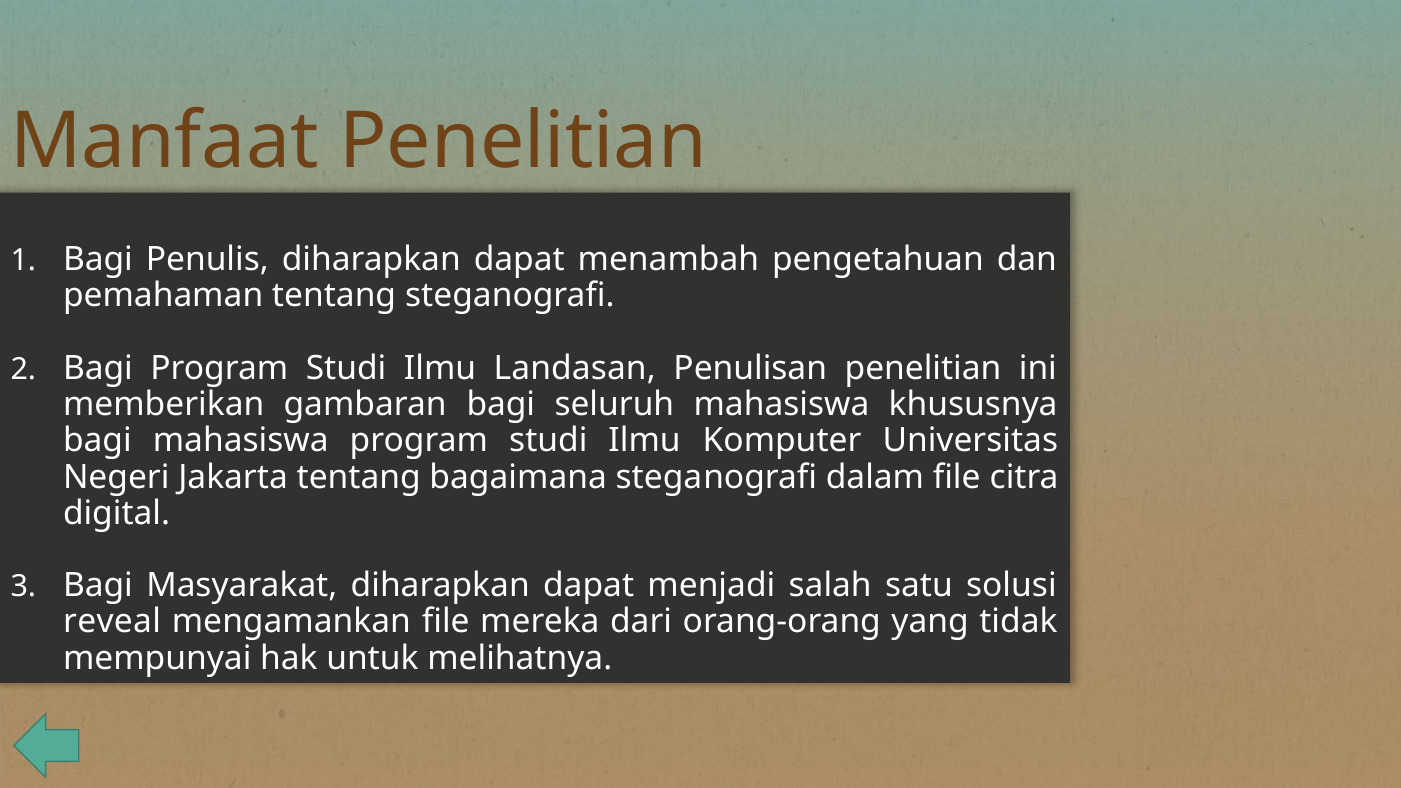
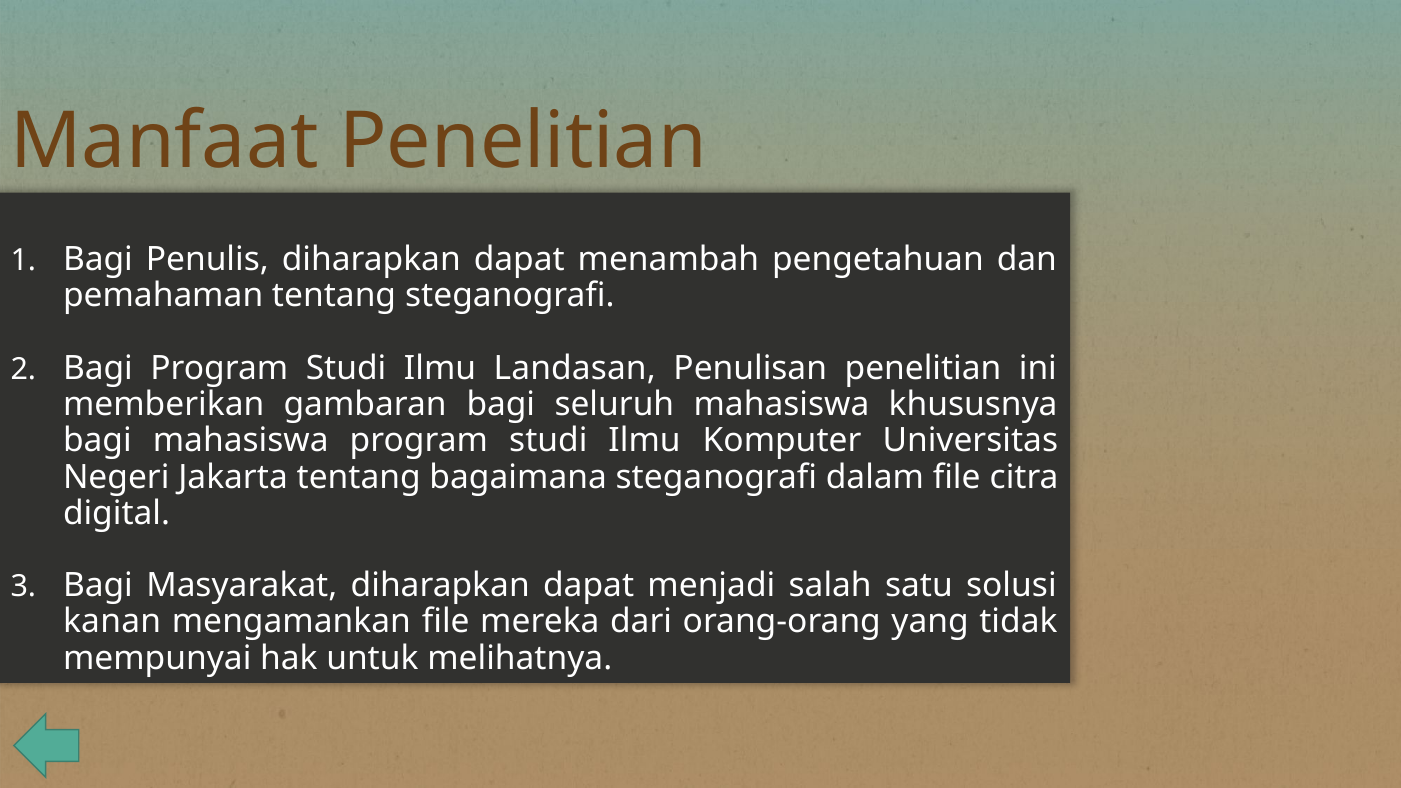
reveal: reveal -> kanan
